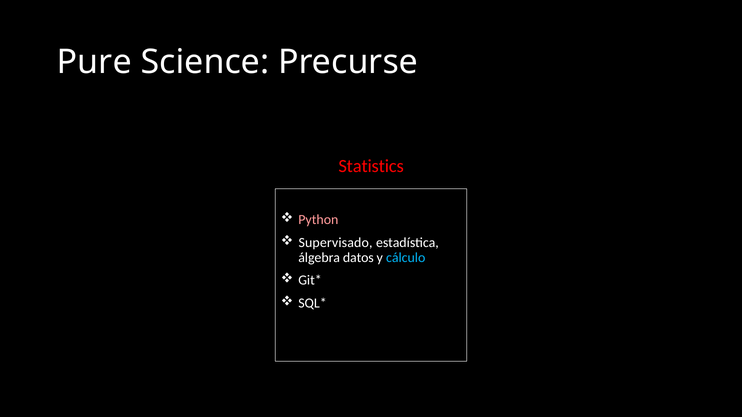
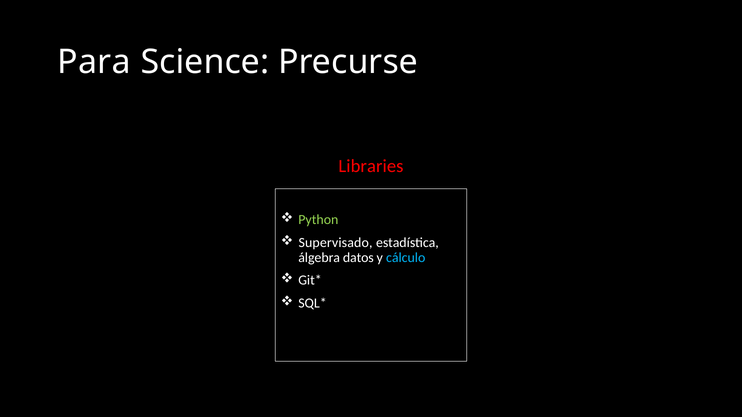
Pure: Pure -> Para
Statistics: Statistics -> Libraries
Python colour: pink -> light green
